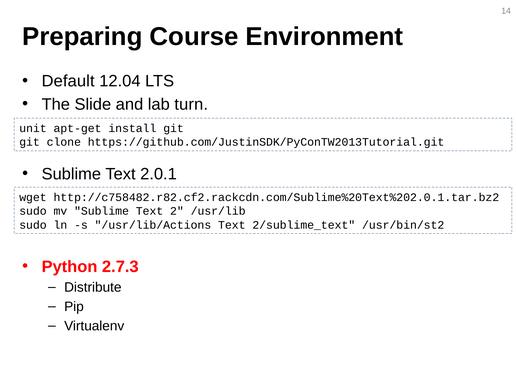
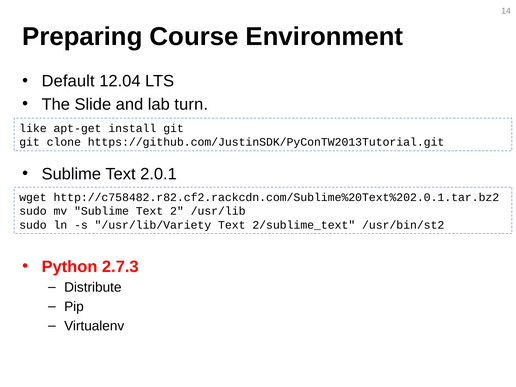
unit: unit -> like
/usr/lib/Actions: /usr/lib/Actions -> /usr/lib/Variety
